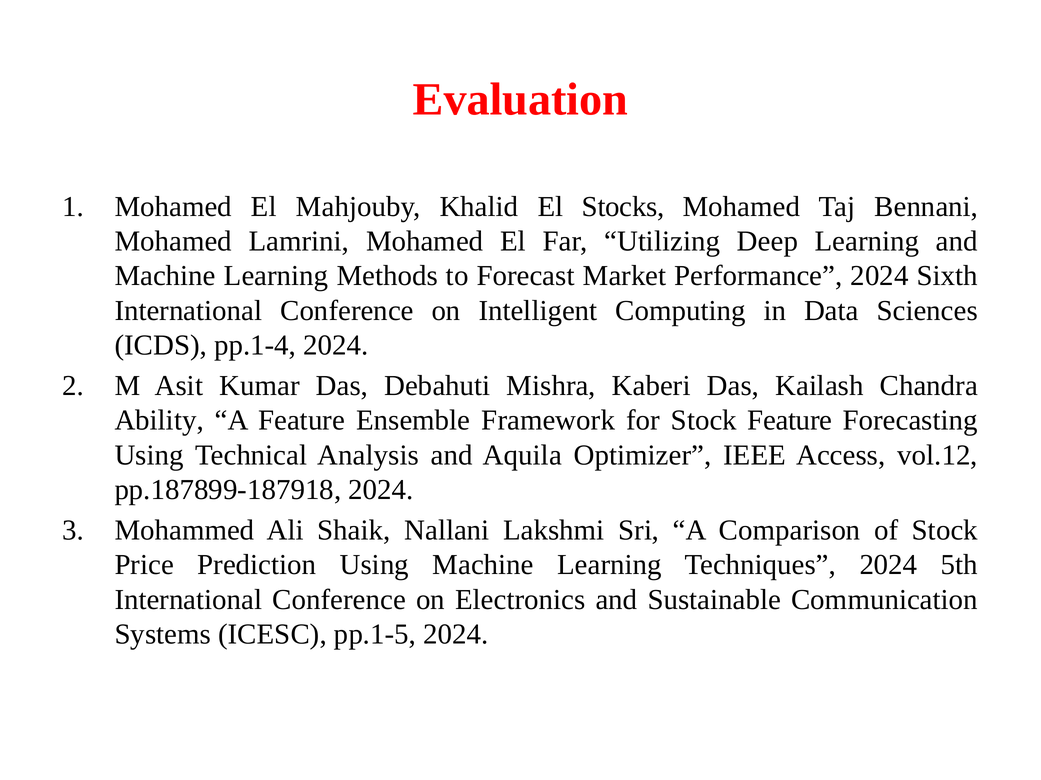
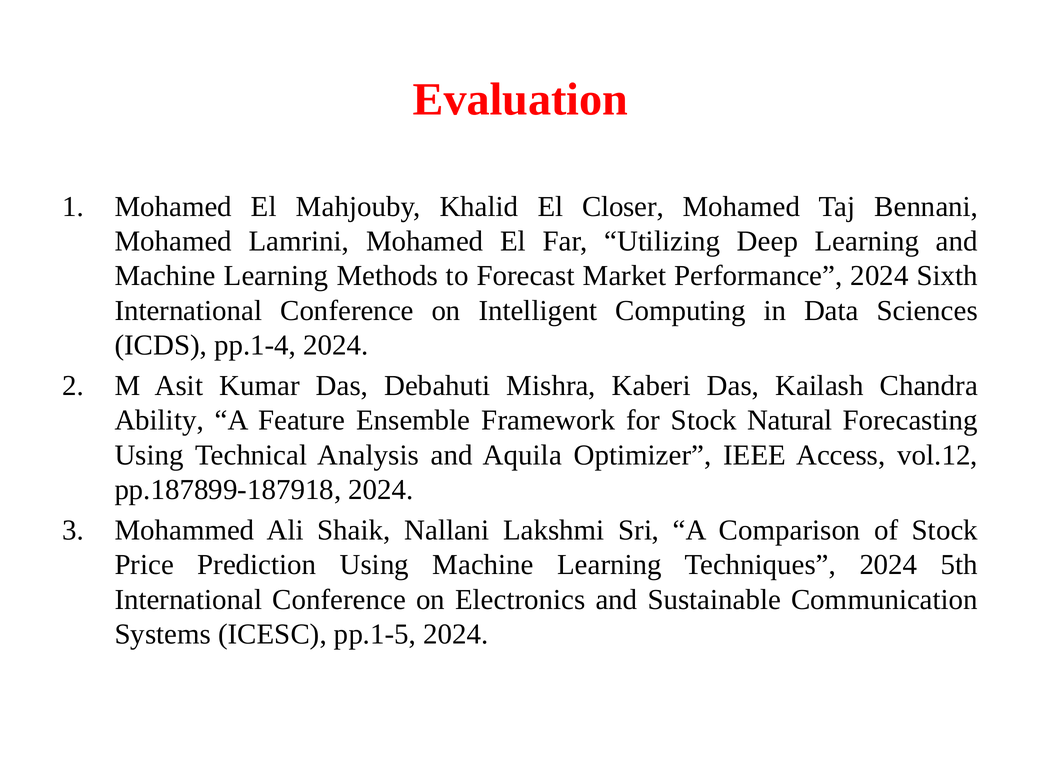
Stocks: Stocks -> Closer
Stock Feature: Feature -> Natural
